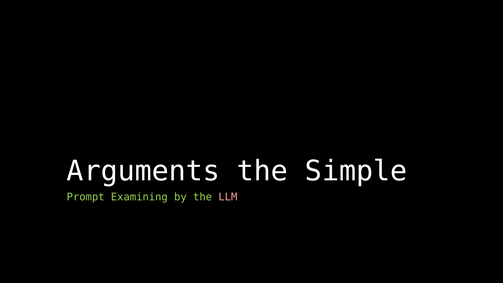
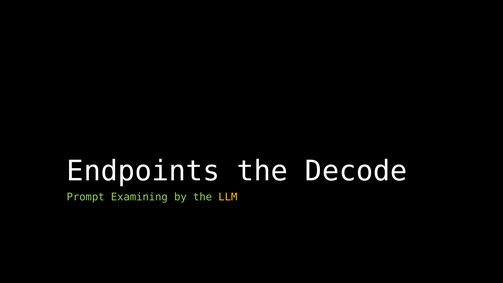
Arguments: Arguments -> Endpoints
Simple: Simple -> Decode
LLM colour: pink -> yellow
